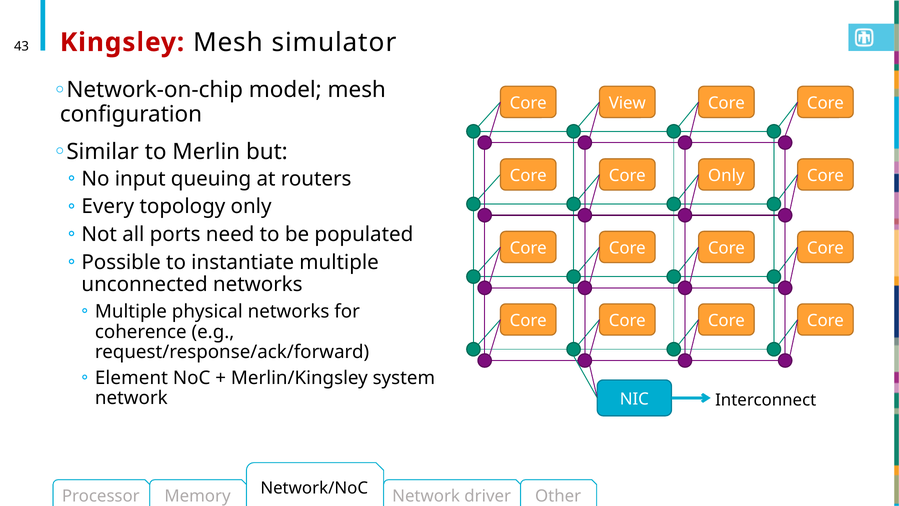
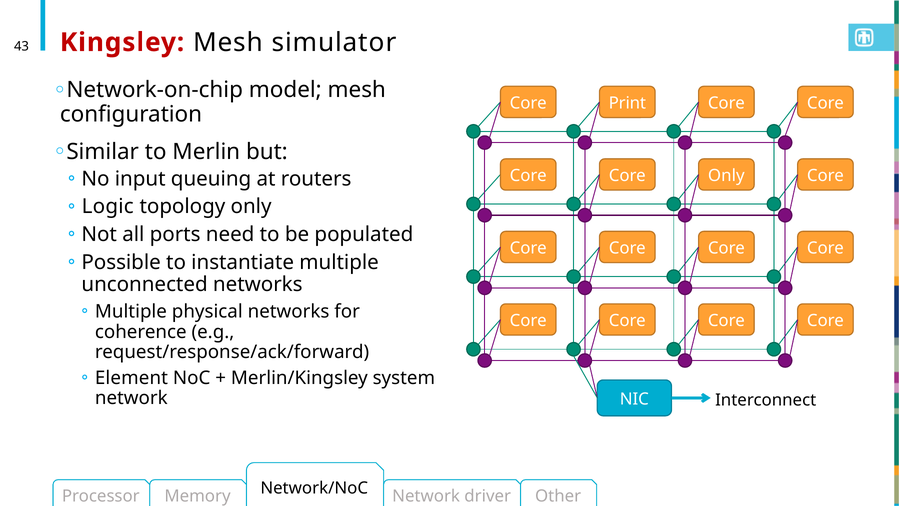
View: View -> Print
Every: Every -> Logic
